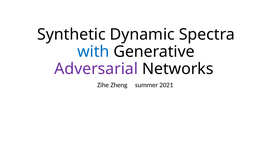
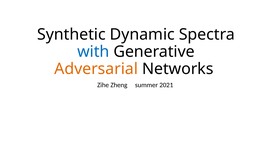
Adversarial colour: purple -> orange
